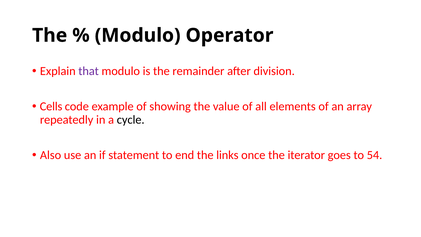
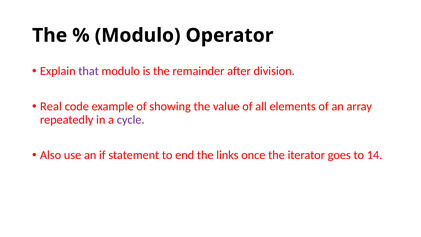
Cells: Cells -> Real
cycle colour: black -> purple
54: 54 -> 14
